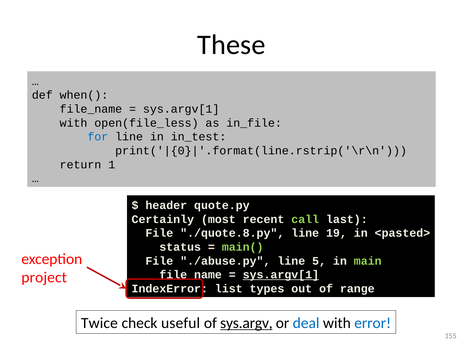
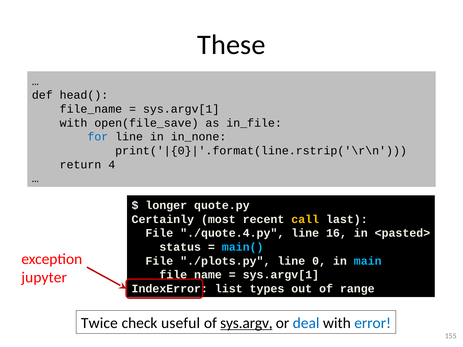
when(: when( -> head(
open(file_less: open(file_less -> open(file_save
in_test: in_test -> in_none
1: 1 -> 4
header: header -> longer
call colour: light green -> yellow
./quote.8.py: ./quote.8.py -> ./quote.4.py
19: 19 -> 16
main( colour: light green -> light blue
./abuse.py: ./abuse.py -> ./plots.py
5: 5 -> 0
main colour: light green -> light blue
sys.argv[1 at (281, 275) underline: present -> none
project: project -> jupyter
